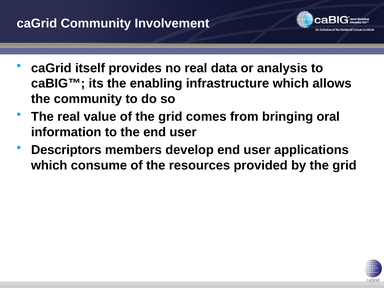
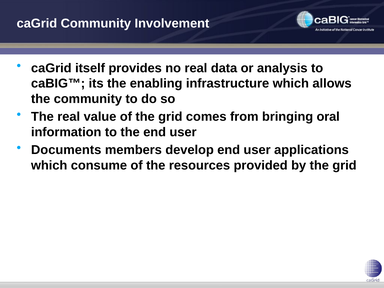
Descriptors: Descriptors -> Documents
